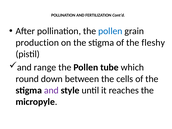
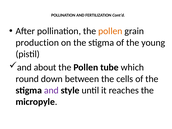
pollen at (110, 31) colour: blue -> orange
fleshy: fleshy -> young
range: range -> about
